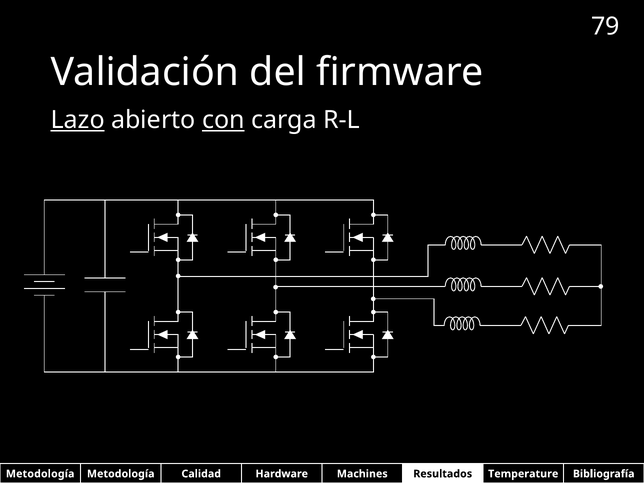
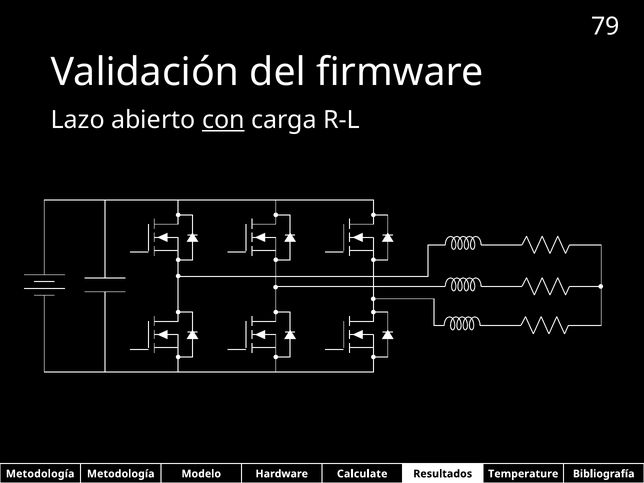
Lazo underline: present -> none
Calidad: Calidad -> Modelo
Machines: Machines -> Calculate
